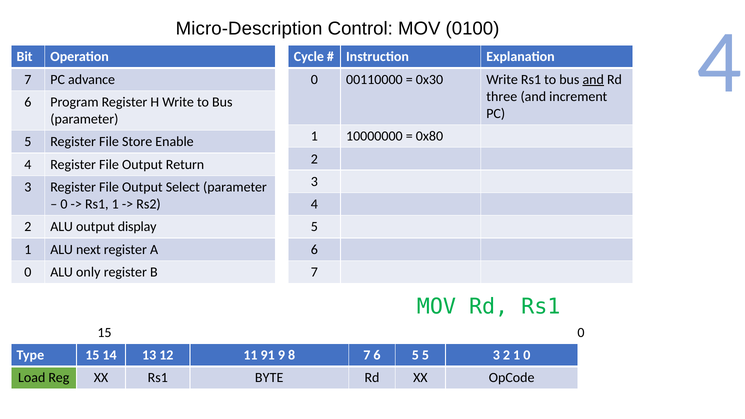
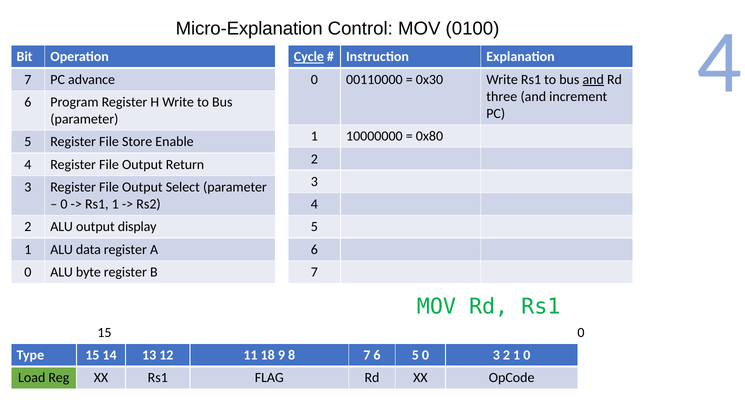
Micro-Description: Micro-Description -> Micro-Explanation
Cycle underline: none -> present
next: next -> data
only: only -> byte
91: 91 -> 18
5 5: 5 -> 0
BYTE: BYTE -> FLAG
